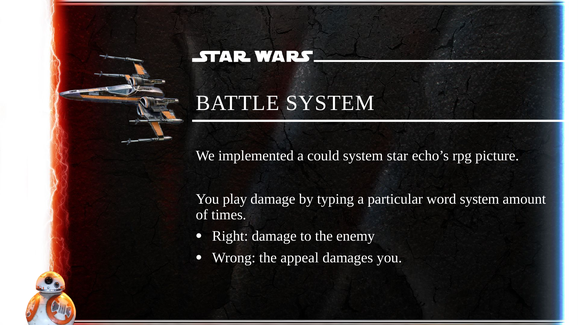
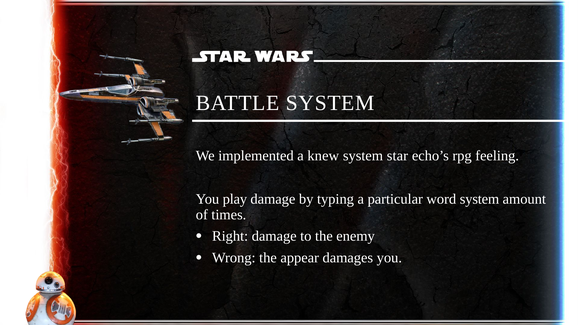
could: could -> knew
picture: picture -> feeling
appeal: appeal -> appear
